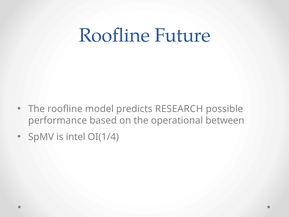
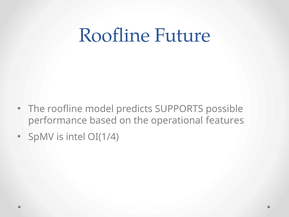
RESEARCH: RESEARCH -> SUPPORTS
between: between -> features
